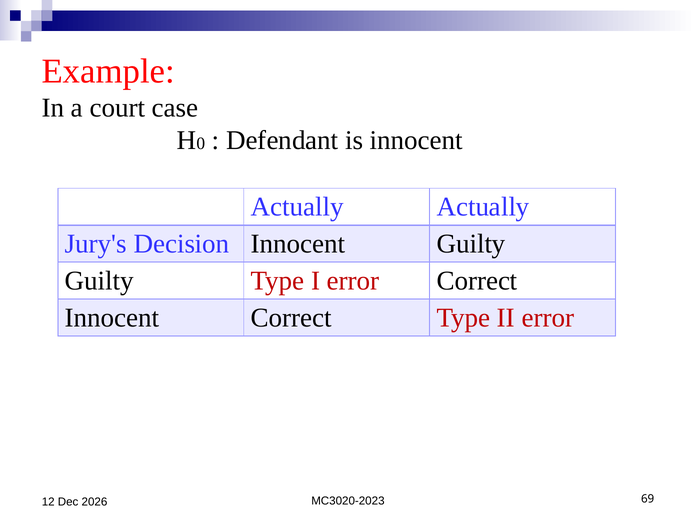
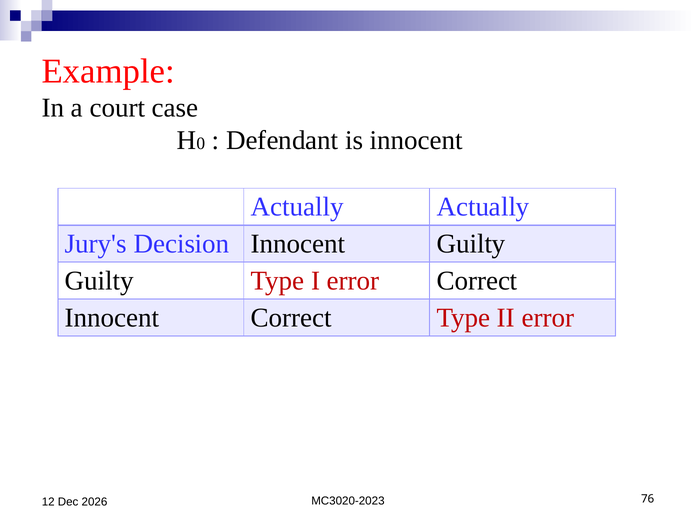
69: 69 -> 76
